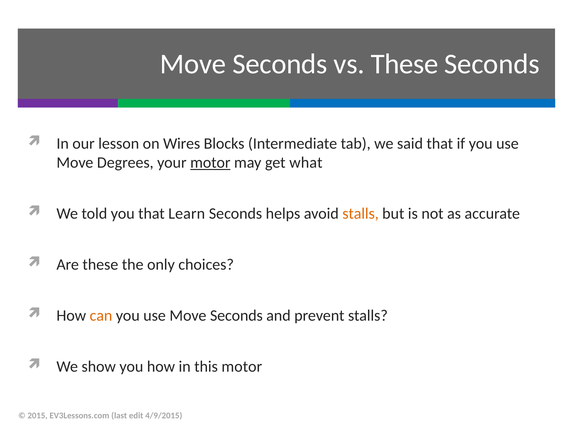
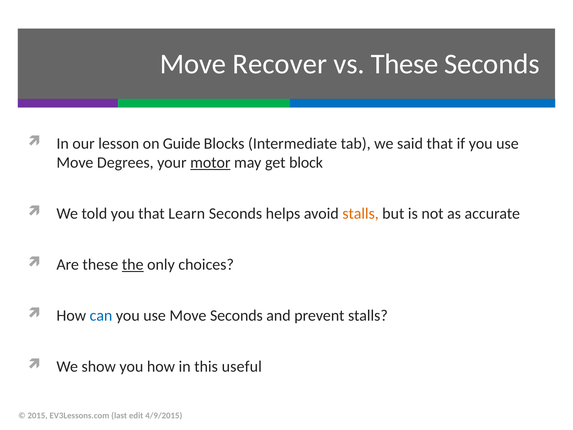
Seconds at (280, 64): Seconds -> Recover
Wires: Wires -> Guide
what: what -> block
the underline: none -> present
can colour: orange -> blue
this motor: motor -> useful
